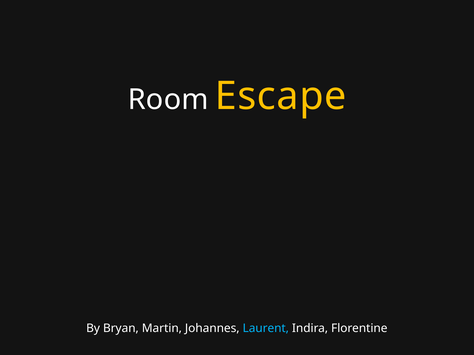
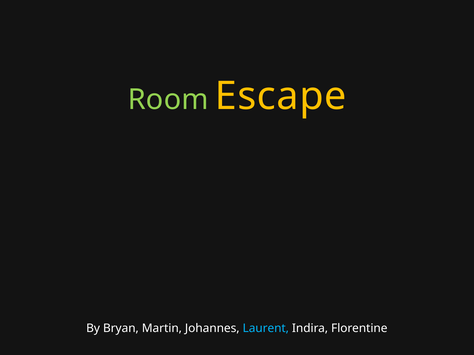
Room colour: white -> light green
